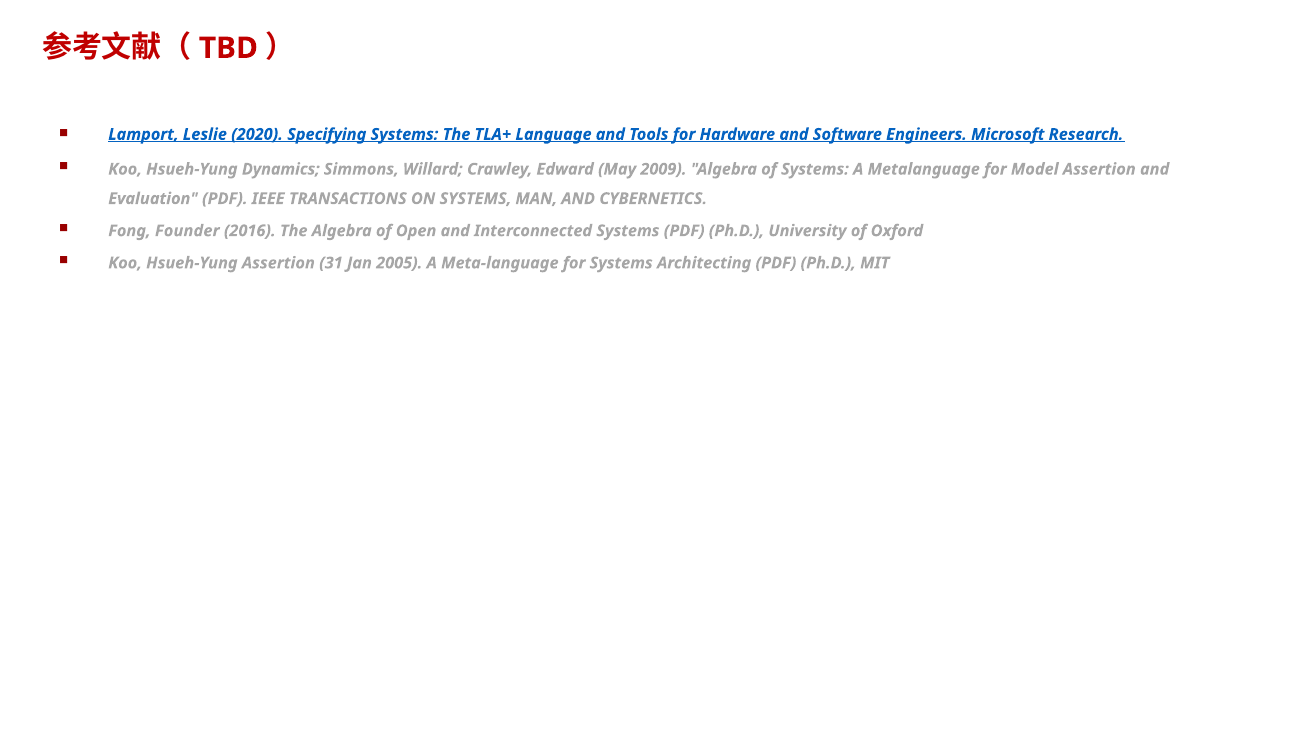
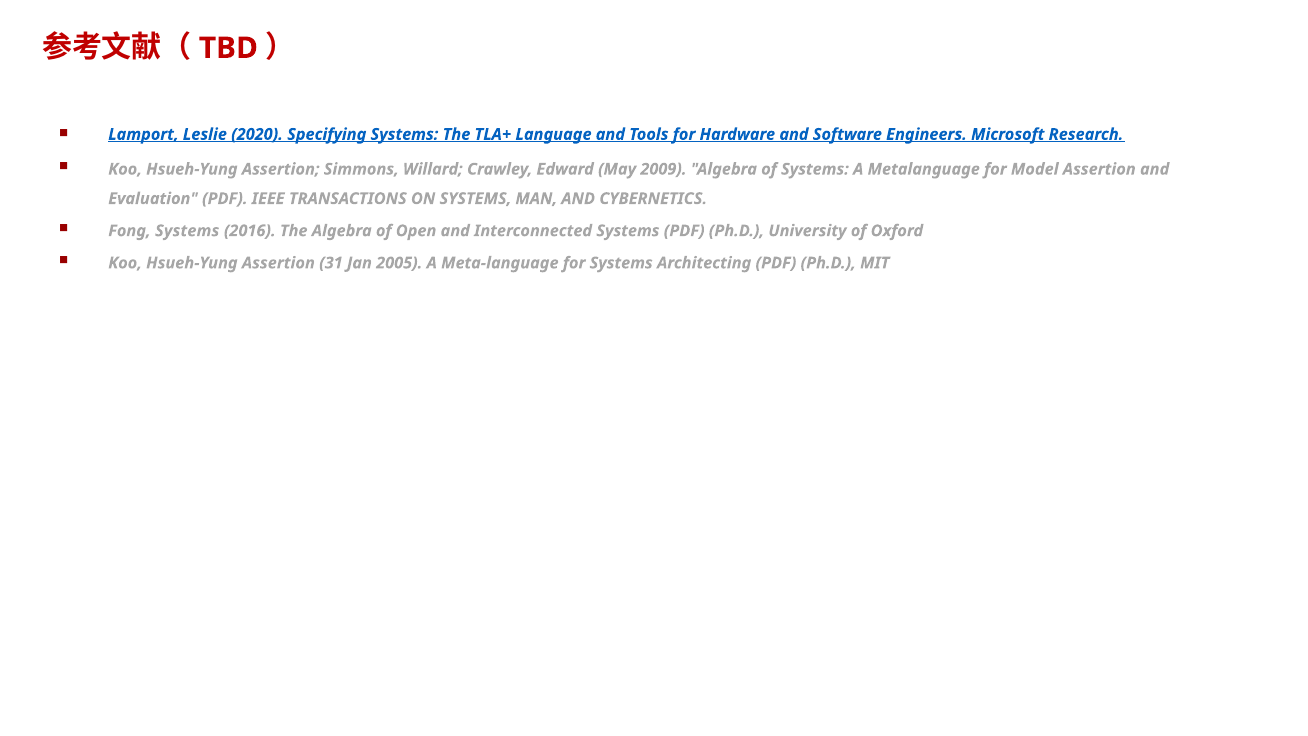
Dynamics at (281, 169): Dynamics -> Assertion
Fong Founder: Founder -> Systems
